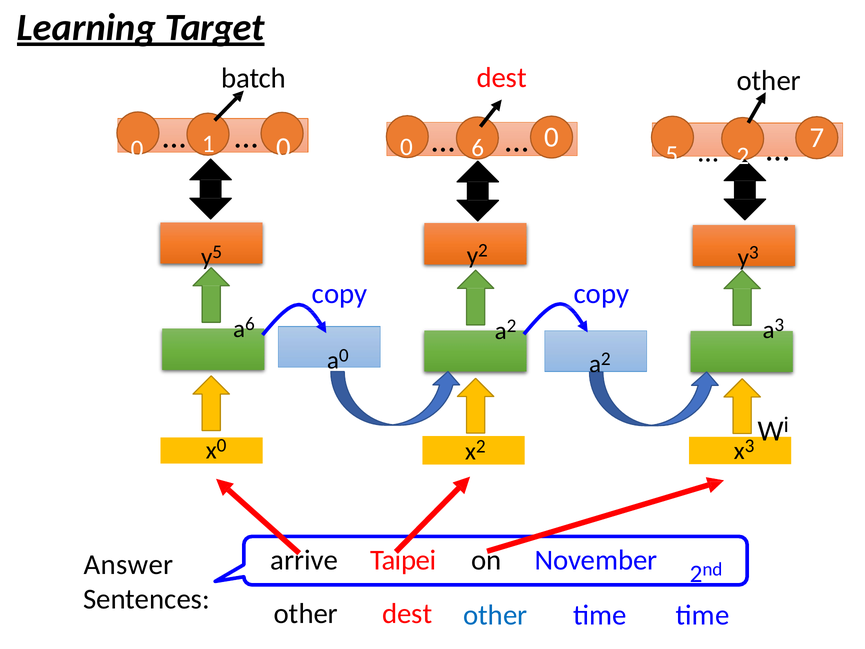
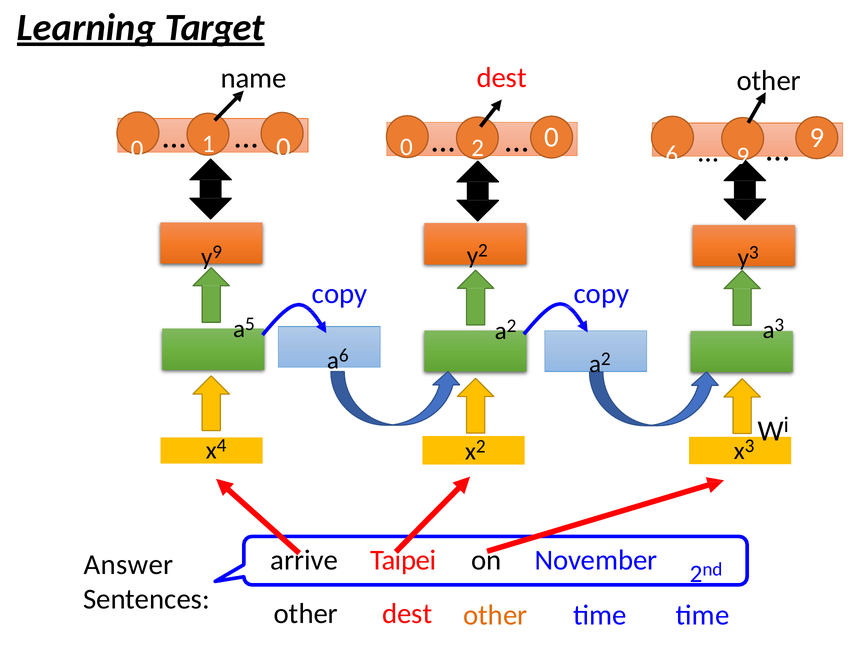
batch: batch -> name
6 at (478, 148): 6 -> 2
5 at (672, 155): 5 -> 6
2 at (743, 156): 2 -> 9
0 7: 7 -> 9
5 at (217, 252): 5 -> 9
6 at (250, 324): 6 -> 5
0 at (344, 355): 0 -> 6
0 at (222, 445): 0 -> 4
other at (495, 615) colour: blue -> orange
